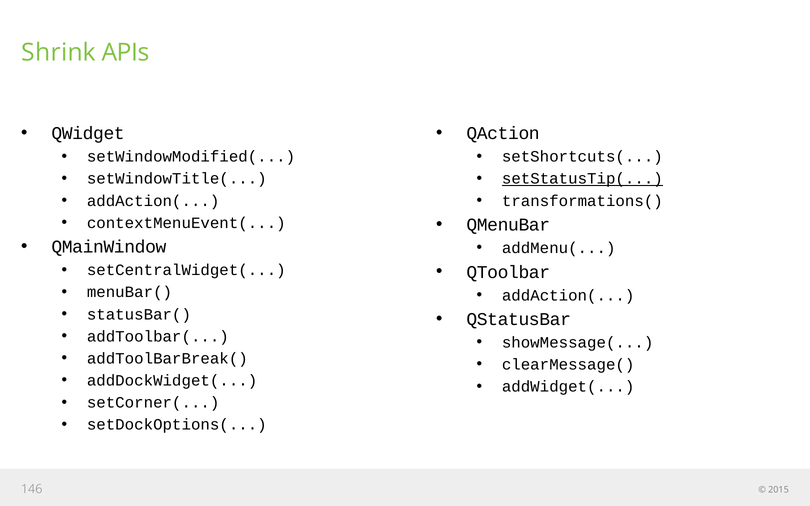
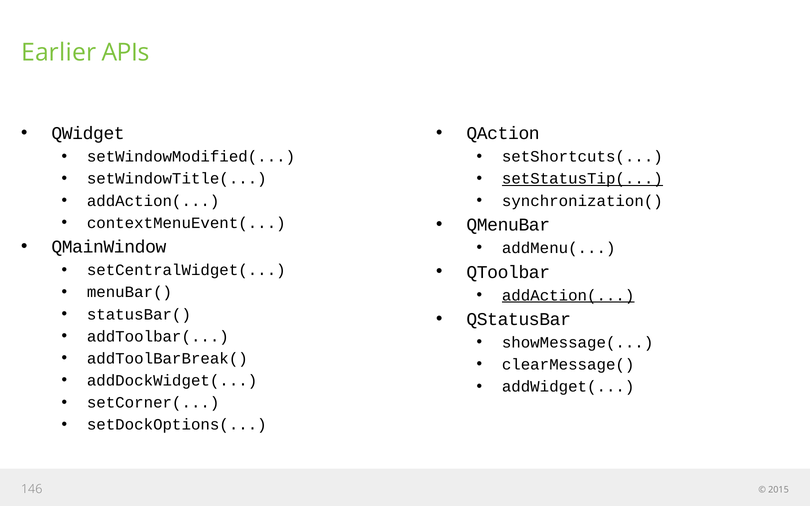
Shrink: Shrink -> Earlier
transformations(: transformations( -> synchronization(
addAction( at (568, 295) underline: none -> present
